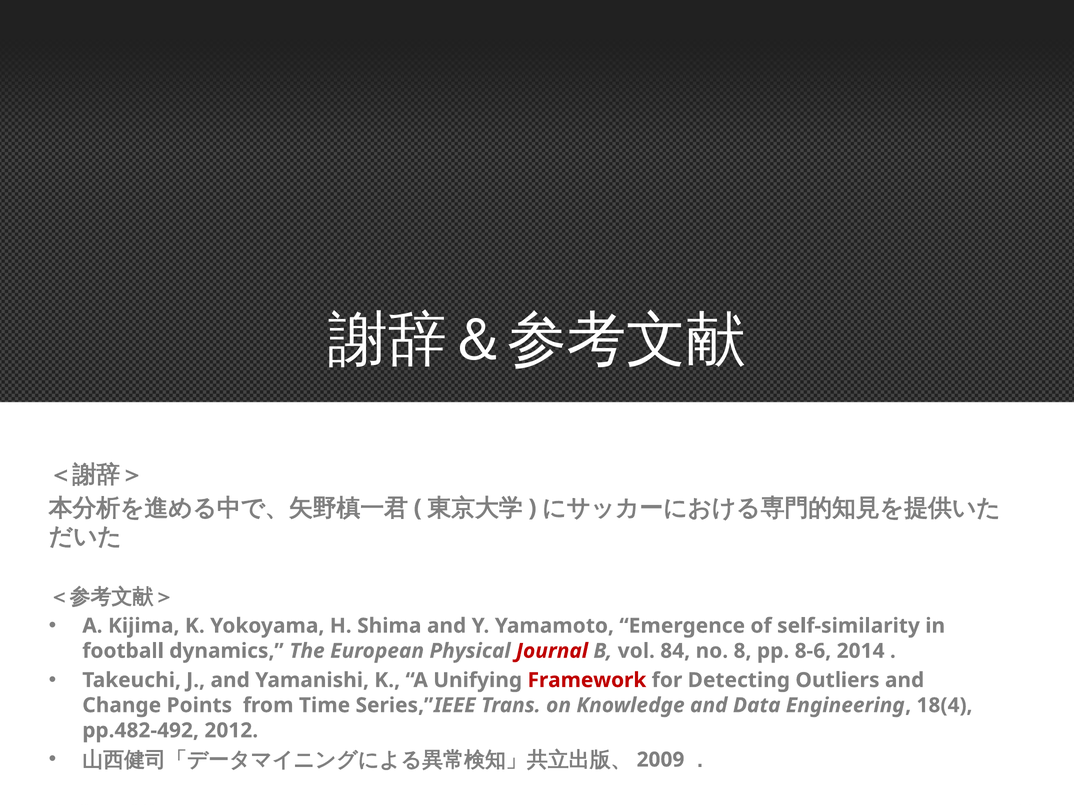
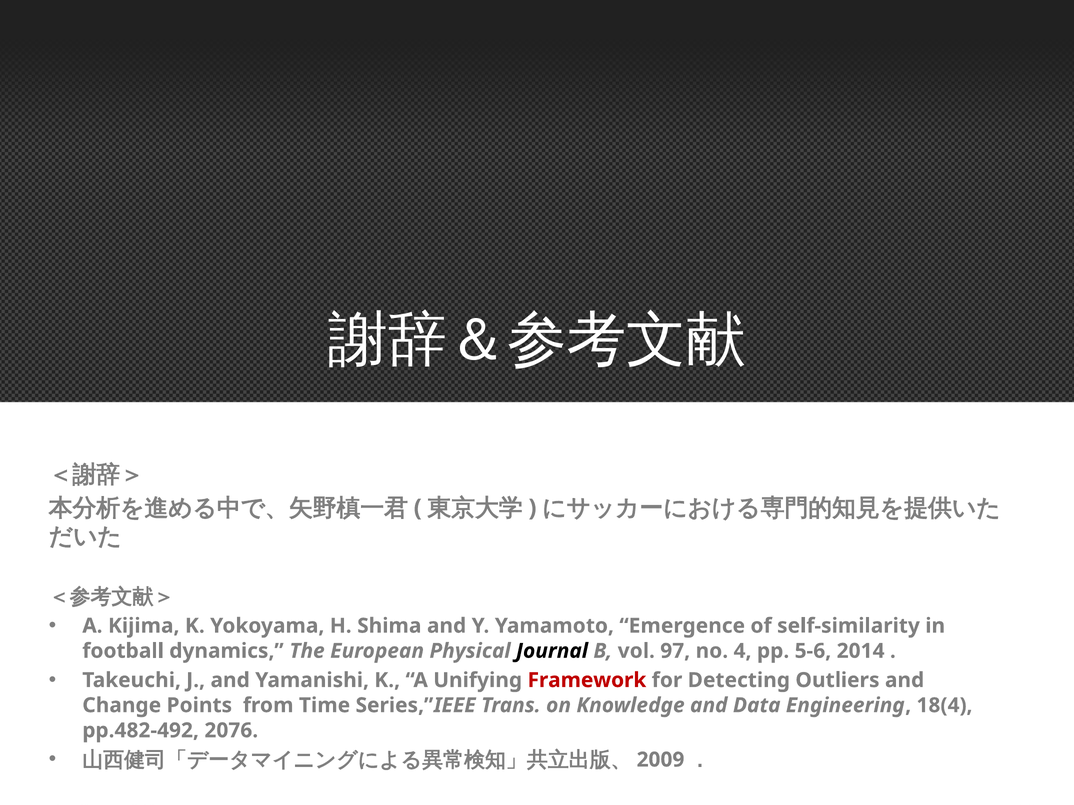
Journal colour: red -> black
84: 84 -> 97
8: 8 -> 4
8-6: 8-6 -> 5-6
2012: 2012 -> 2076
